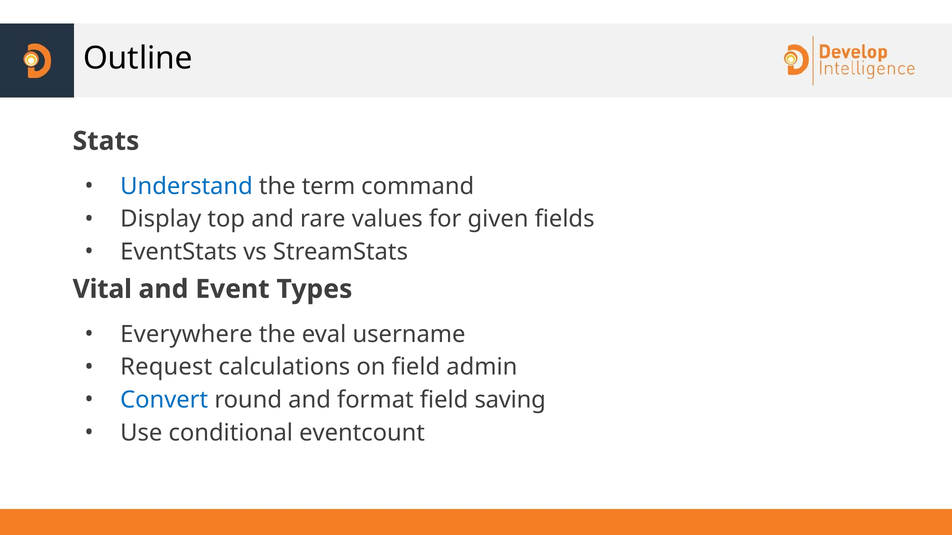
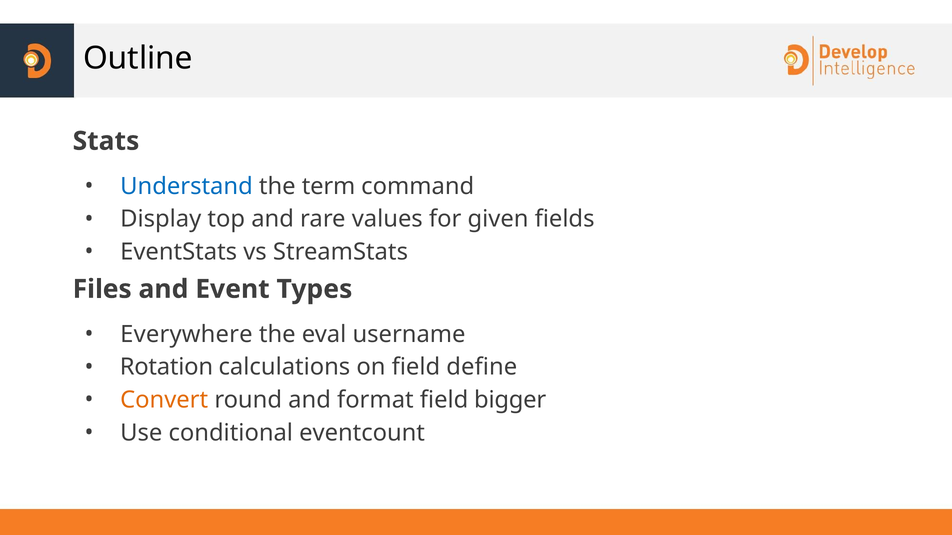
Vital: Vital -> Files
Request: Request -> Rotation
admin: admin -> define
Convert colour: blue -> orange
saving: saving -> bigger
